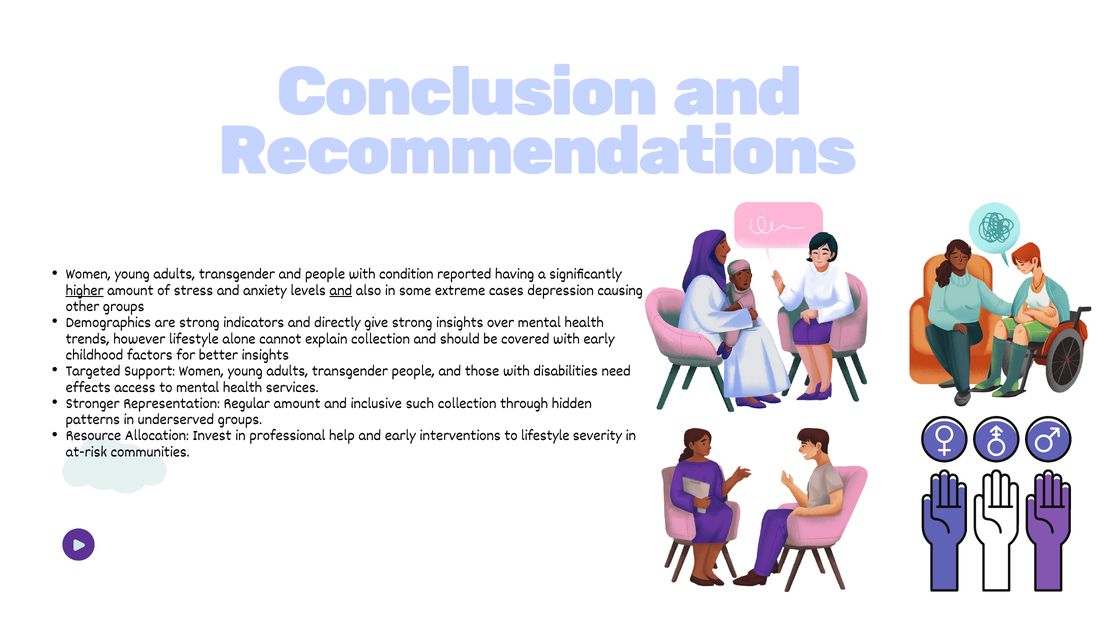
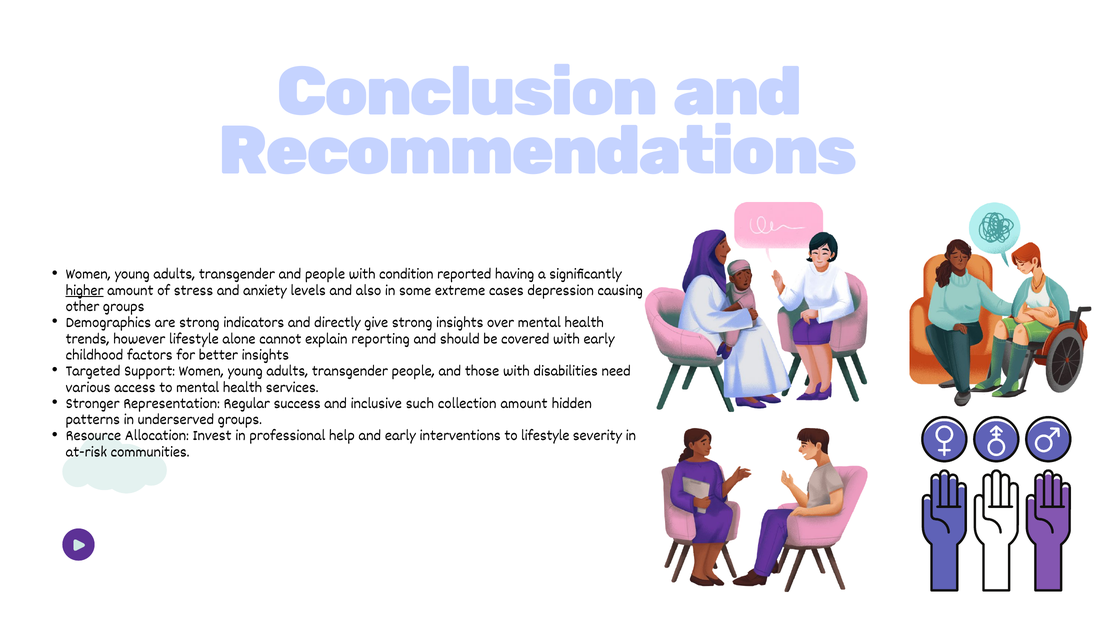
and at (341, 290) underline: present -> none
explain collection: collection -> reporting
effects: effects -> various
Regular amount: amount -> success
collection through: through -> amount
